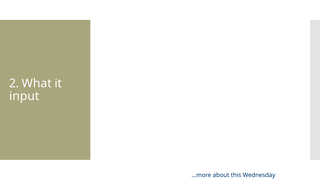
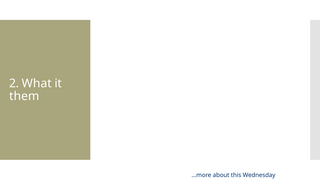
input: input -> them
